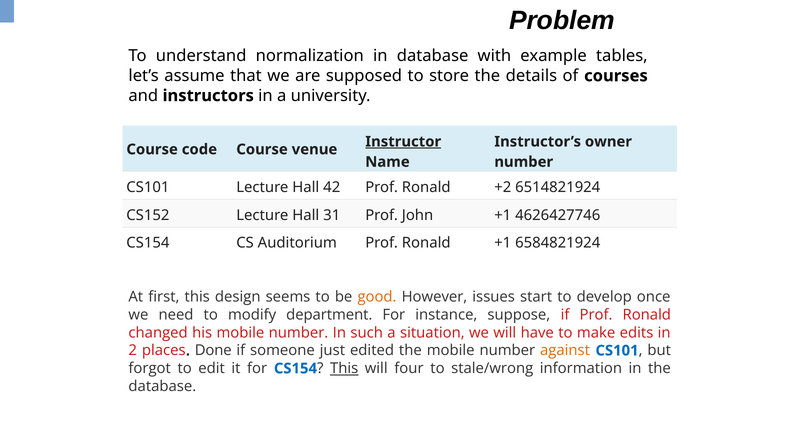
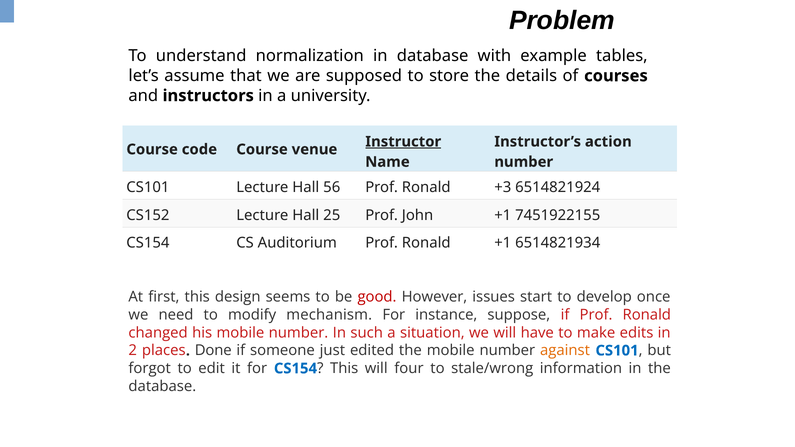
owner: owner -> action
42: 42 -> 56
+2: +2 -> +3
31: 31 -> 25
4626427746: 4626427746 -> 7451922155
6584821924: 6584821924 -> 6514821934
good colour: orange -> red
department: department -> mechanism
This at (344, 369) underline: present -> none
